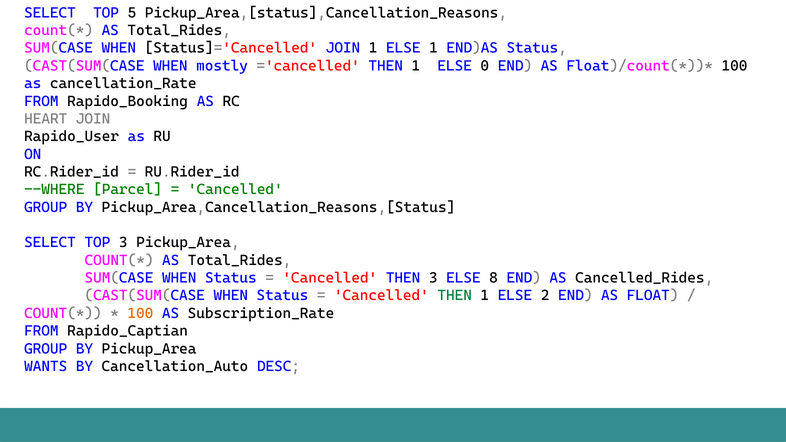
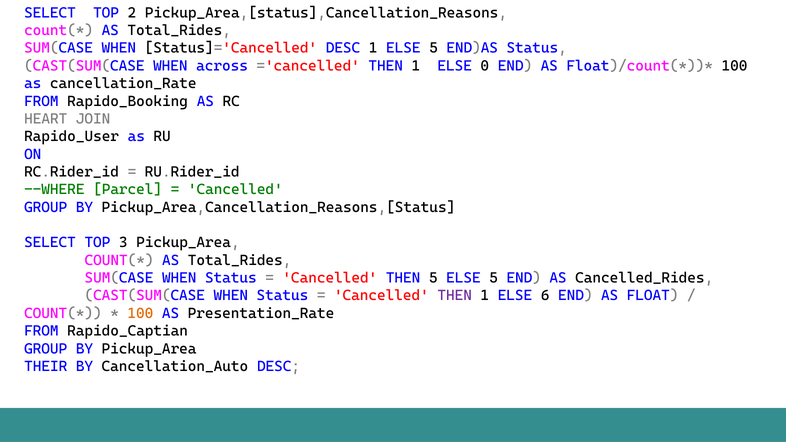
5: 5 -> 2
Status]='Cancelled JOIN: JOIN -> DESC
1 ELSE 1: 1 -> 5
mostly: mostly -> across
THEN 3: 3 -> 5
8 at (494, 278): 8 -> 5
THEN at (455, 296) colour: green -> purple
2: 2 -> 6
Subscription_Rate: Subscription_Rate -> Presentation_Rate
WANTS: WANTS -> THEIR
